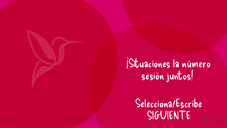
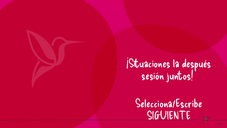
número: número -> después
